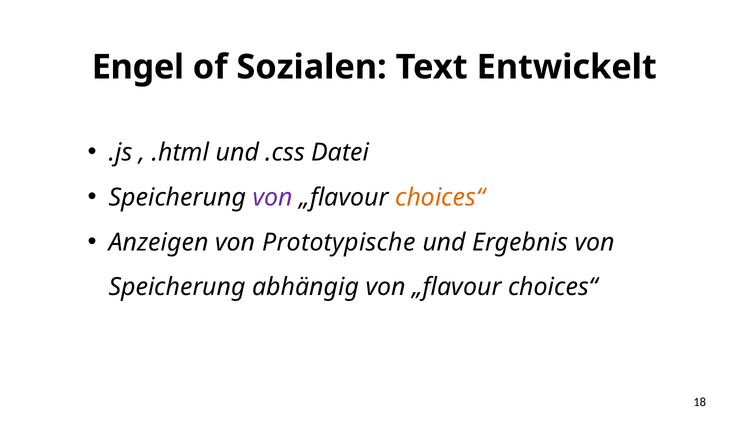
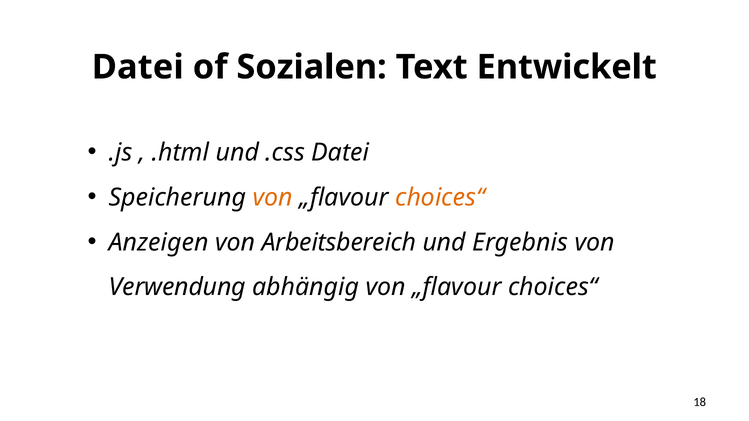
Engel at (138, 67): Engel -> Datei
von at (273, 198) colour: purple -> orange
Prototypische: Prototypische -> Arbeitsbereich
Speicherung at (177, 287): Speicherung -> Verwendung
